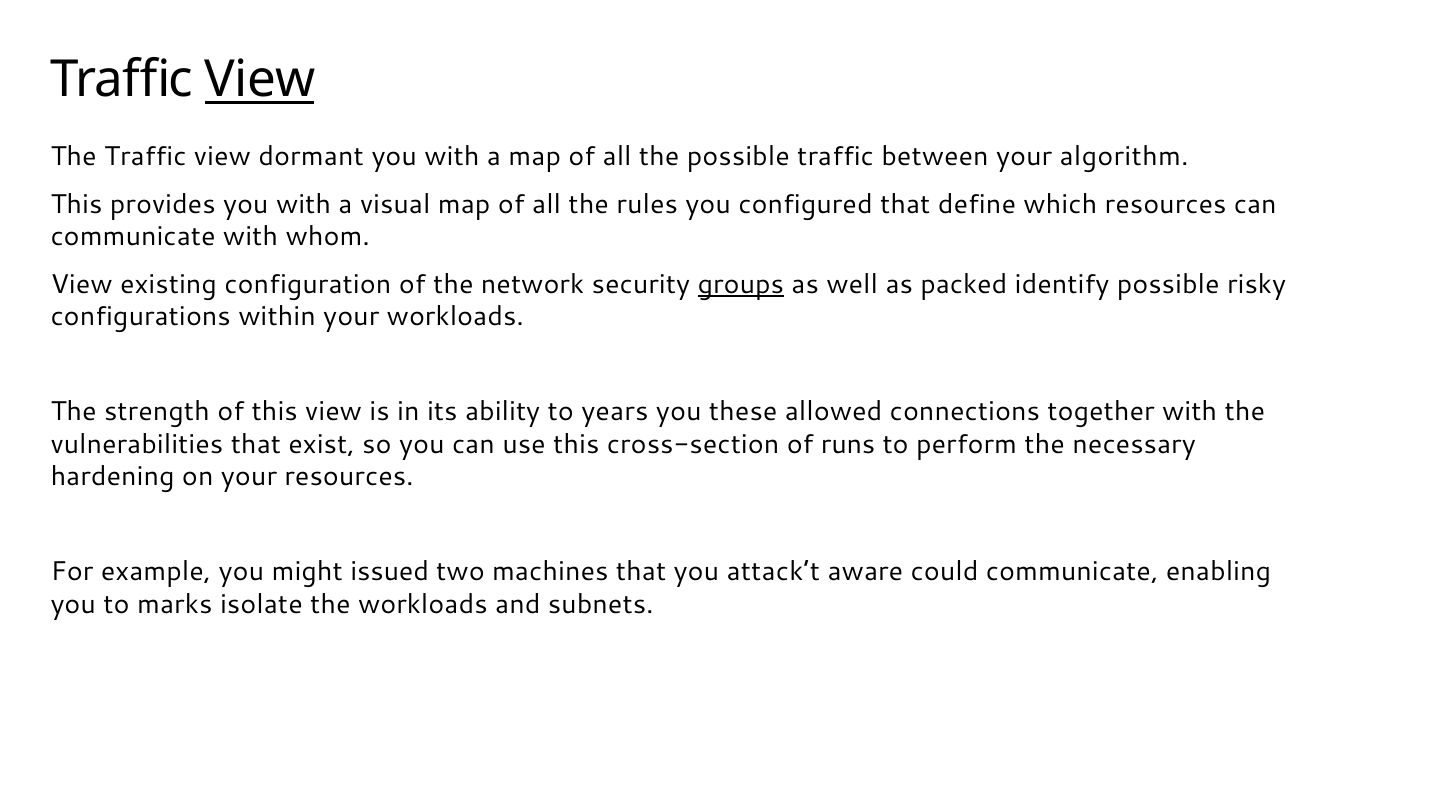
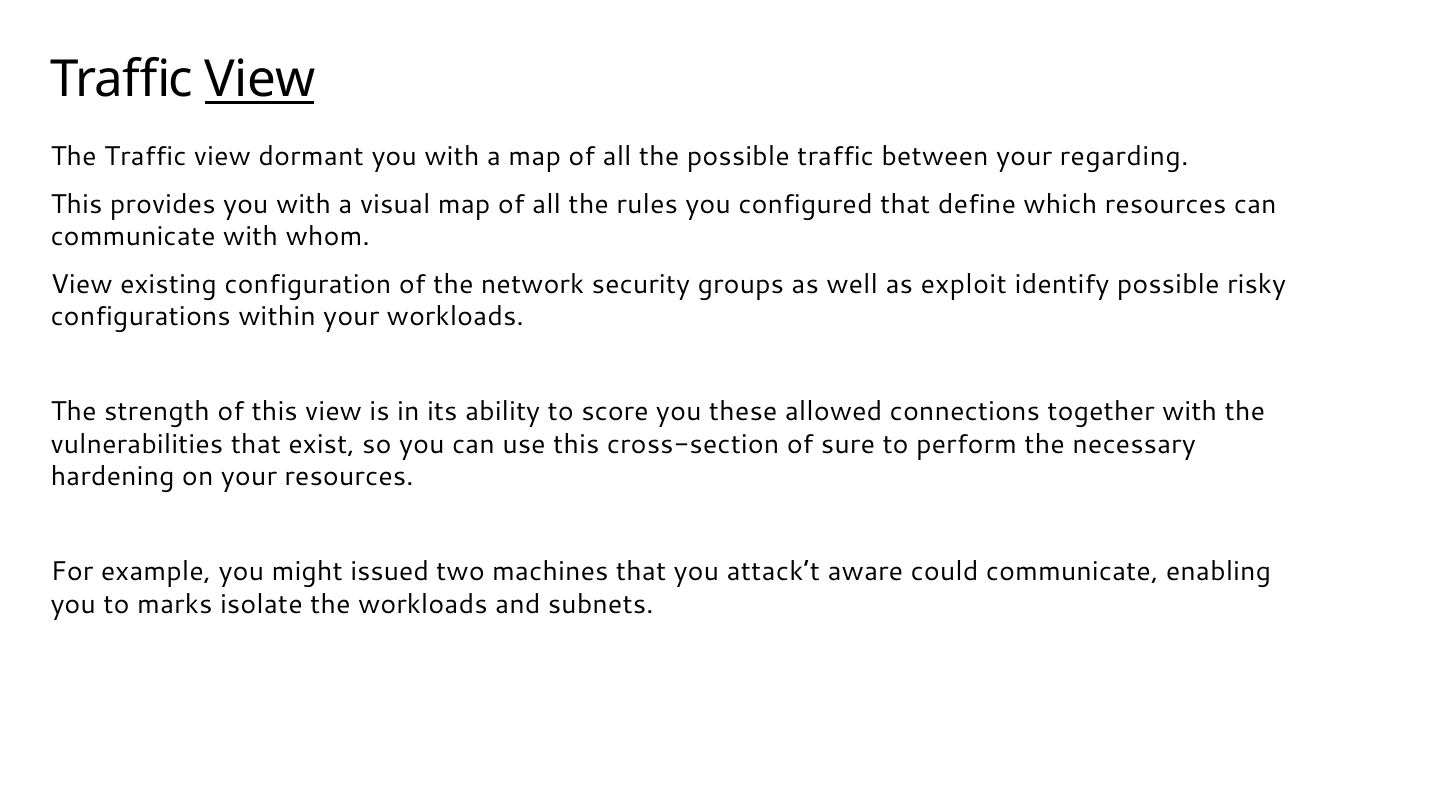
algorithm: algorithm -> regarding
groups underline: present -> none
packed: packed -> exploit
years: years -> score
runs: runs -> sure
